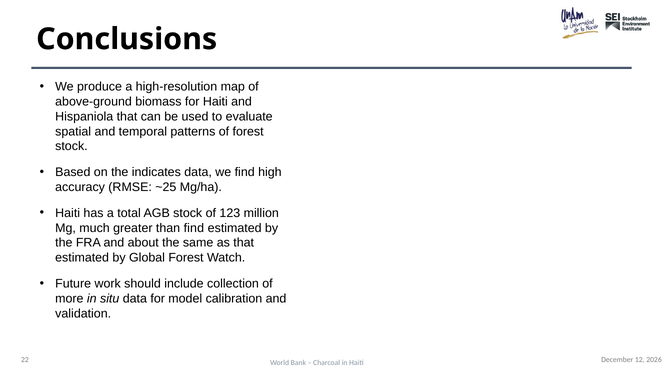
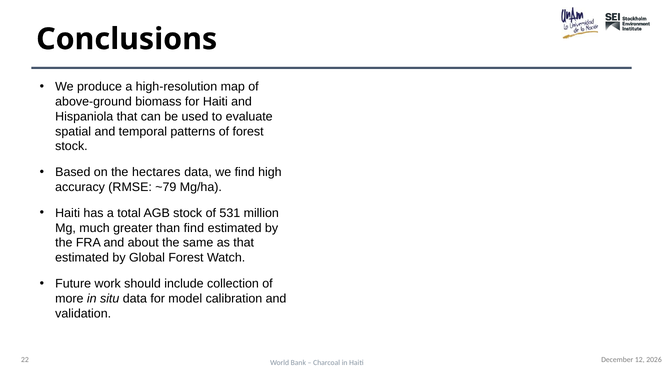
indicates: indicates -> hectares
~25: ~25 -> ~79
123: 123 -> 531
